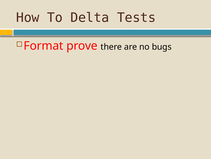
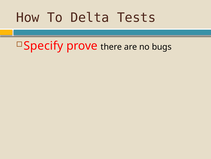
Format: Format -> Specify
